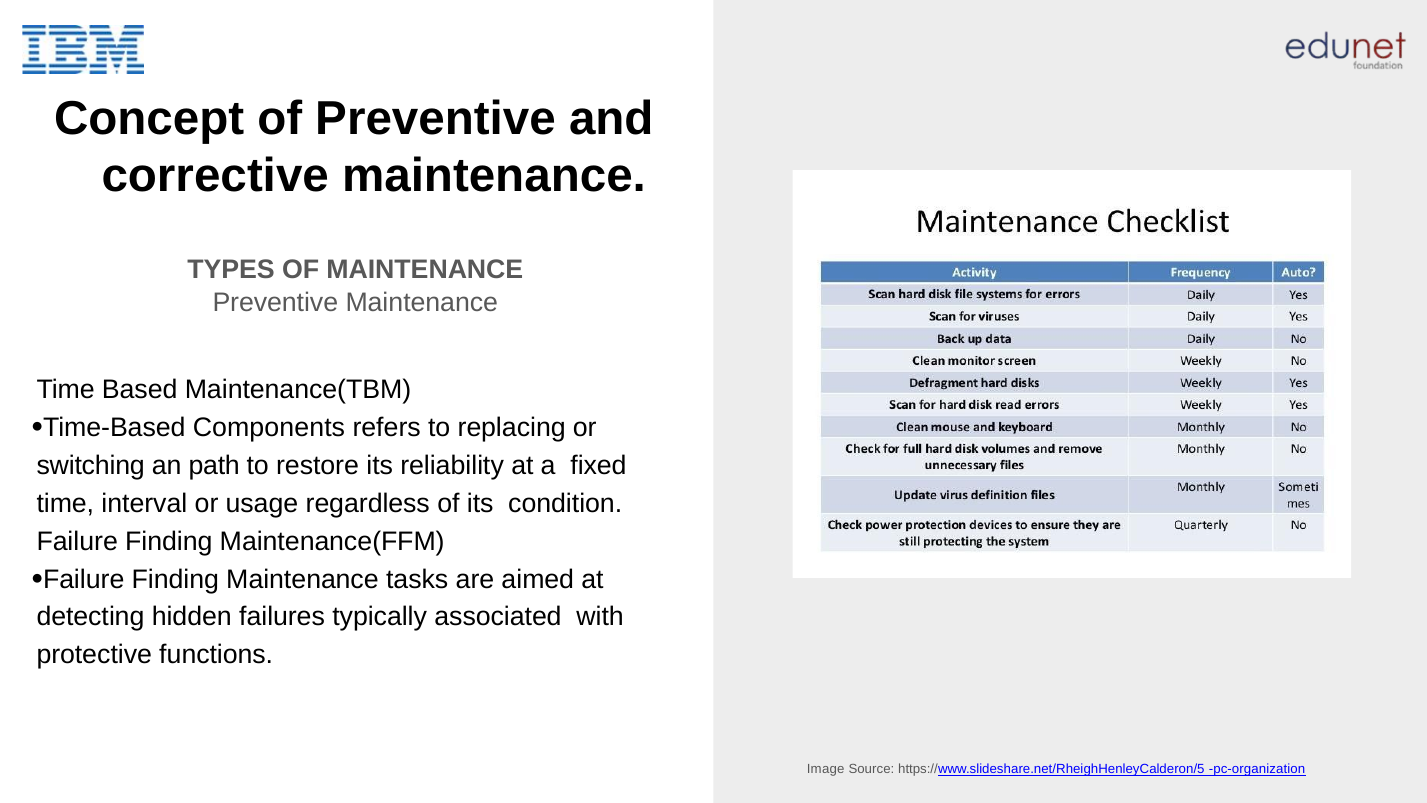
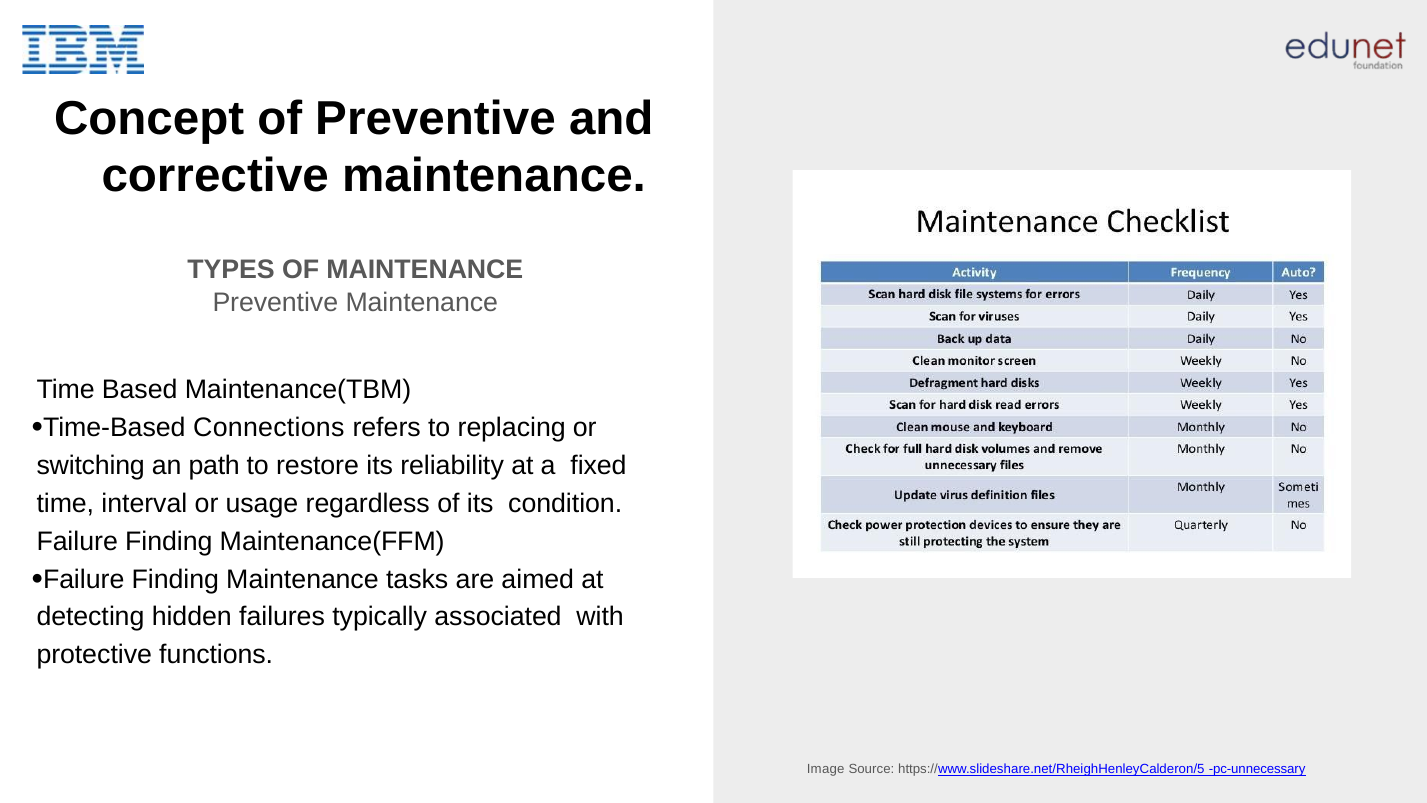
Components: Components -> Connections
pc-organization: pc-organization -> pc-unnecessary
